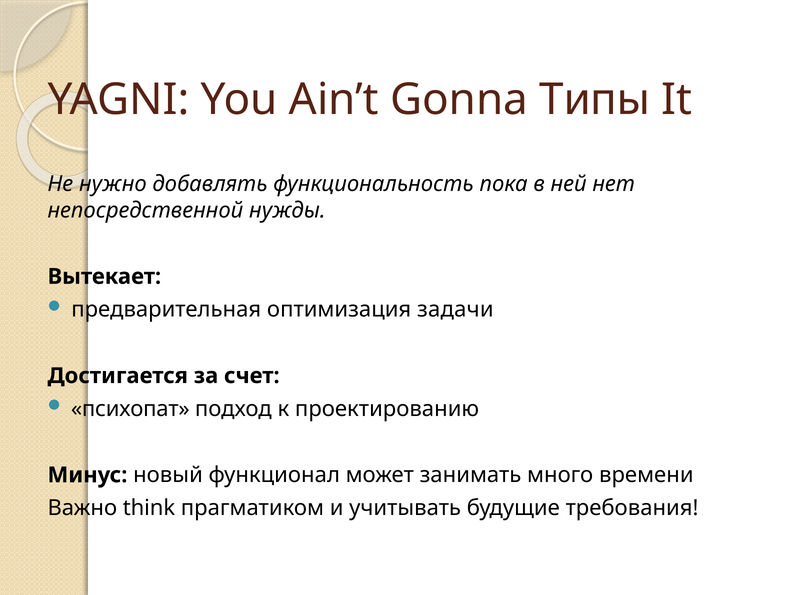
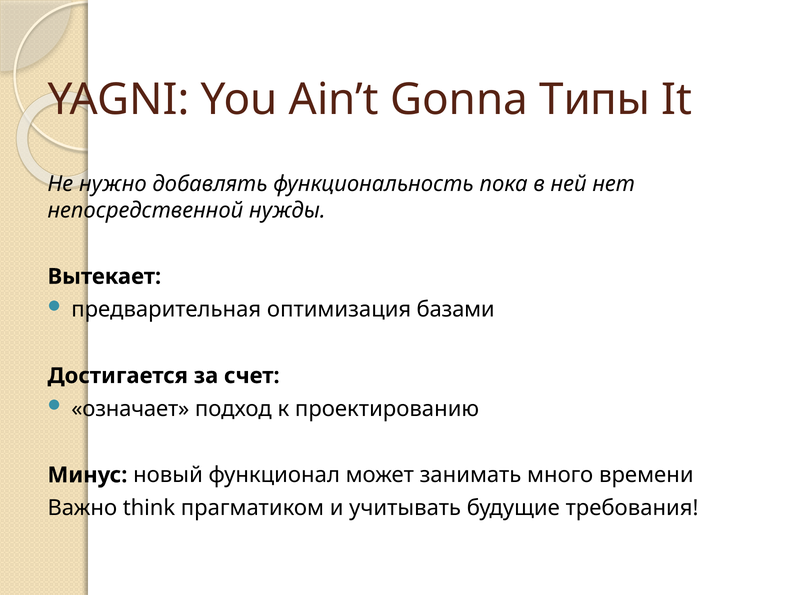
задачи: задачи -> базами
психопат: психопат -> означает
